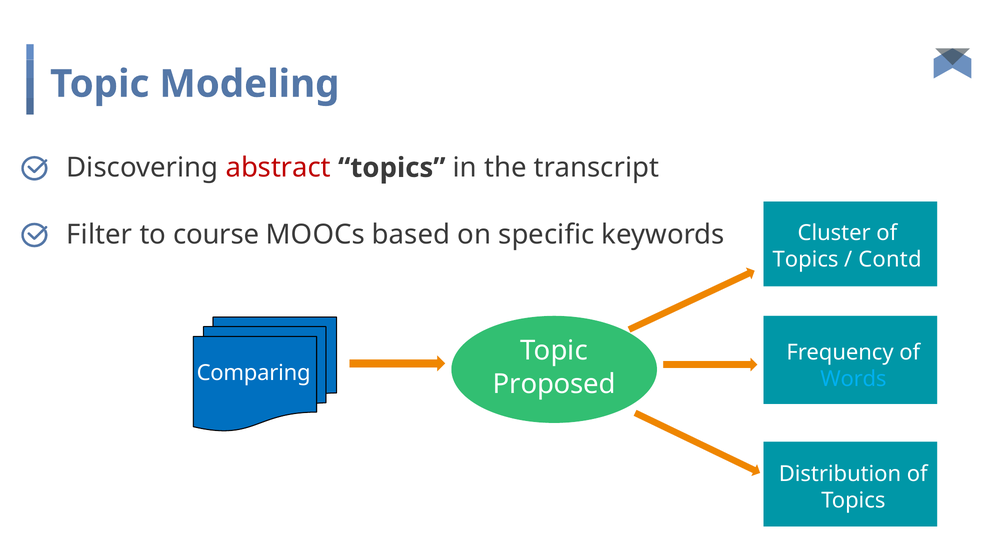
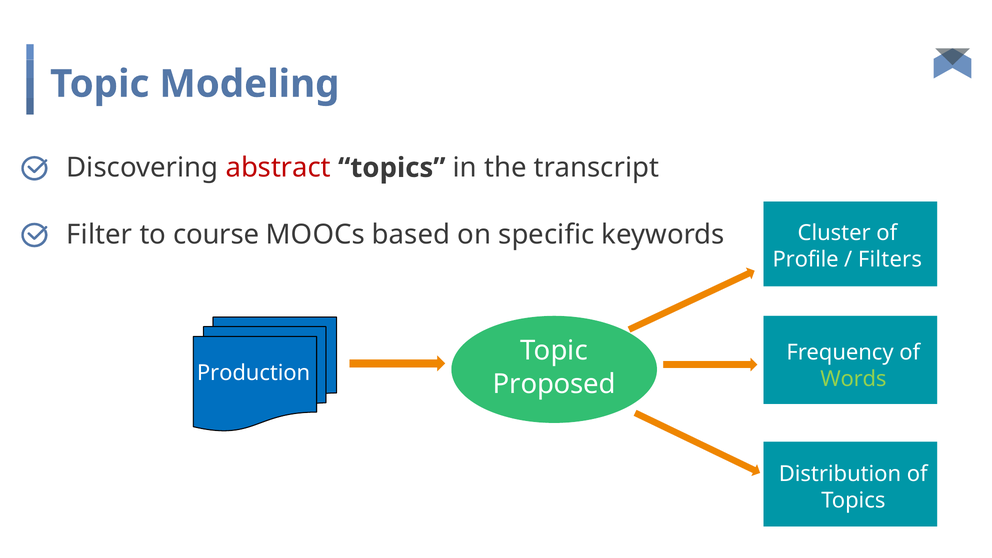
Topics at (806, 259): Topics -> Profile
Contd: Contd -> Filters
Comparing: Comparing -> Production
Words colour: light blue -> light green
